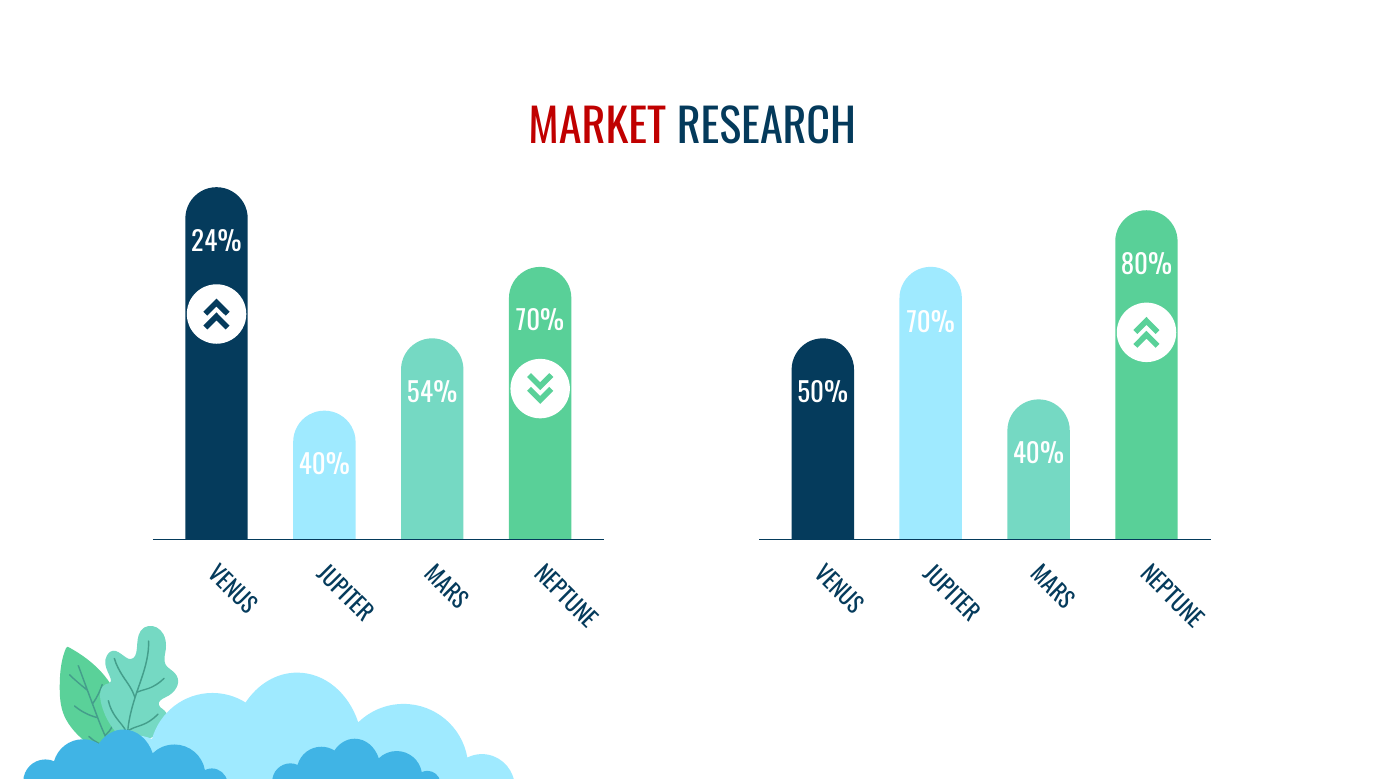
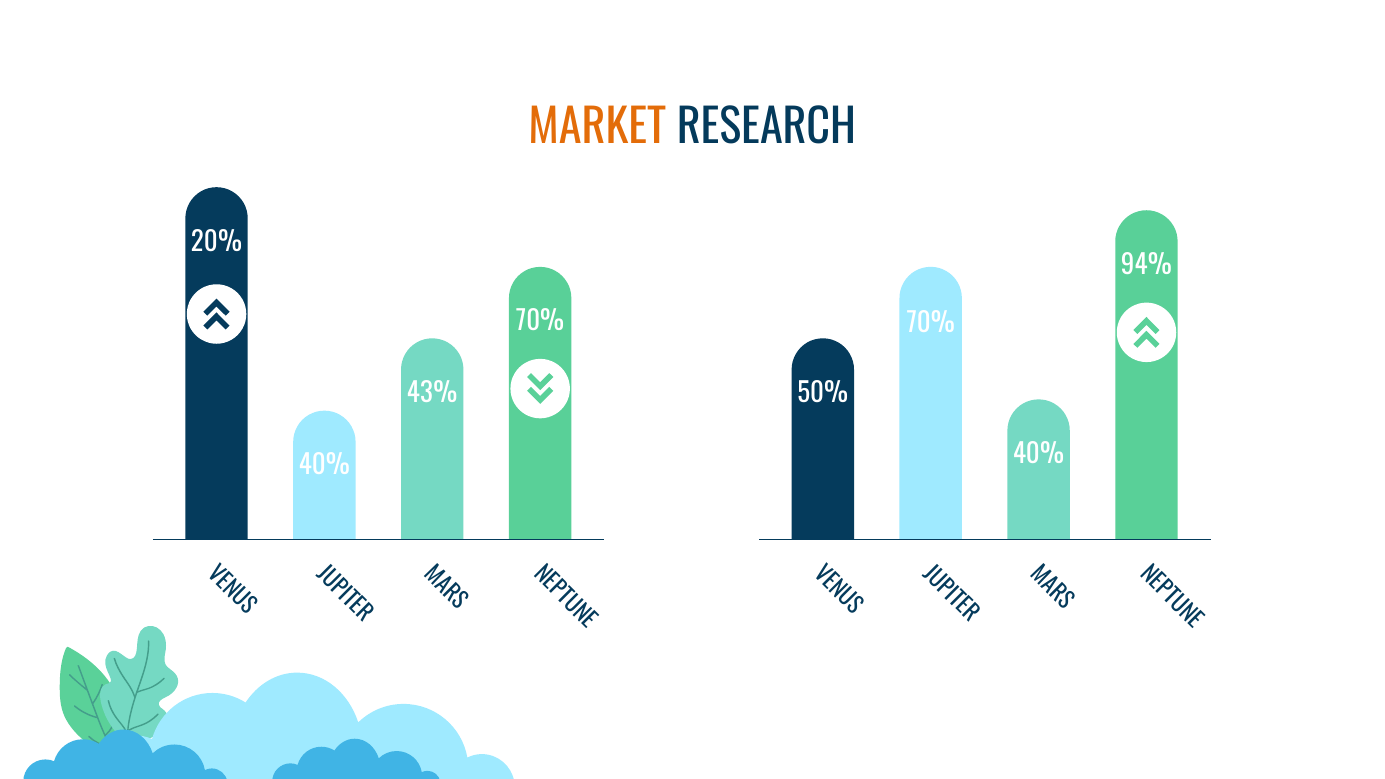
MARKET colour: red -> orange
24%: 24% -> 20%
80%: 80% -> 94%
54%: 54% -> 43%
